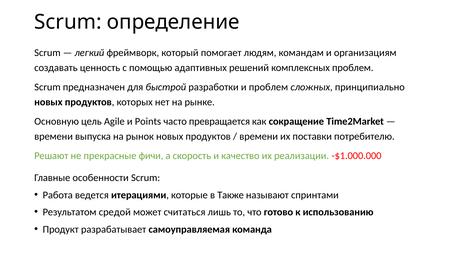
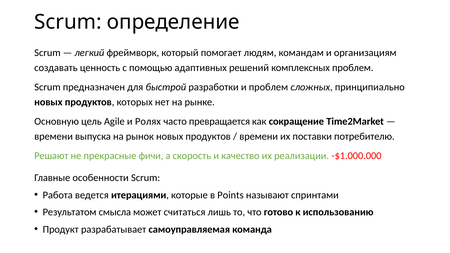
Points: Points -> Ролях
Также: Также -> Points
средой: средой -> смысла
